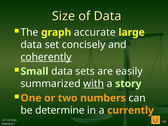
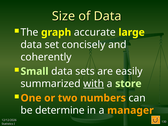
coherently underline: present -> none
story: story -> store
currently: currently -> manager
